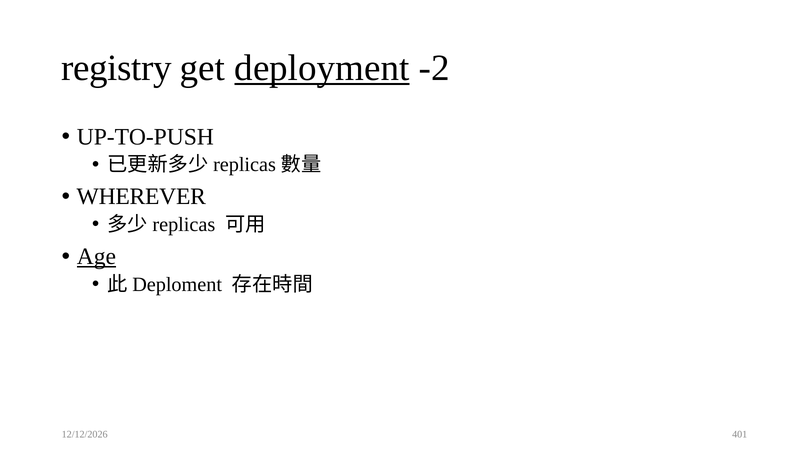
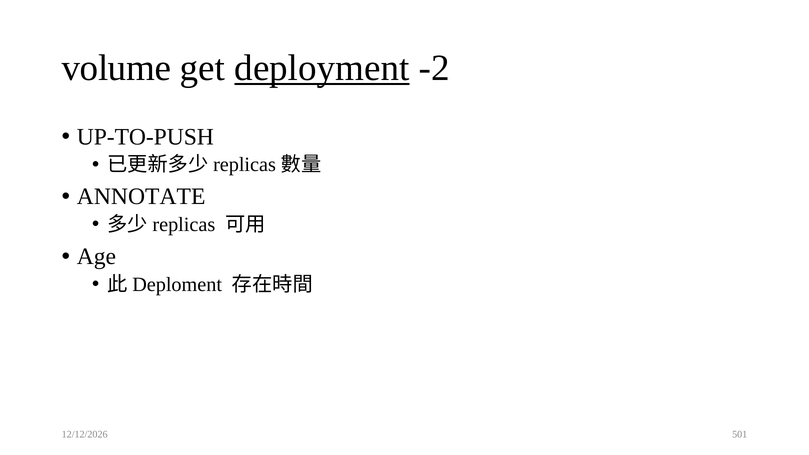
registry: registry -> volume
WHEREVER: WHEREVER -> ANNOTATE
Age underline: present -> none
401: 401 -> 501
